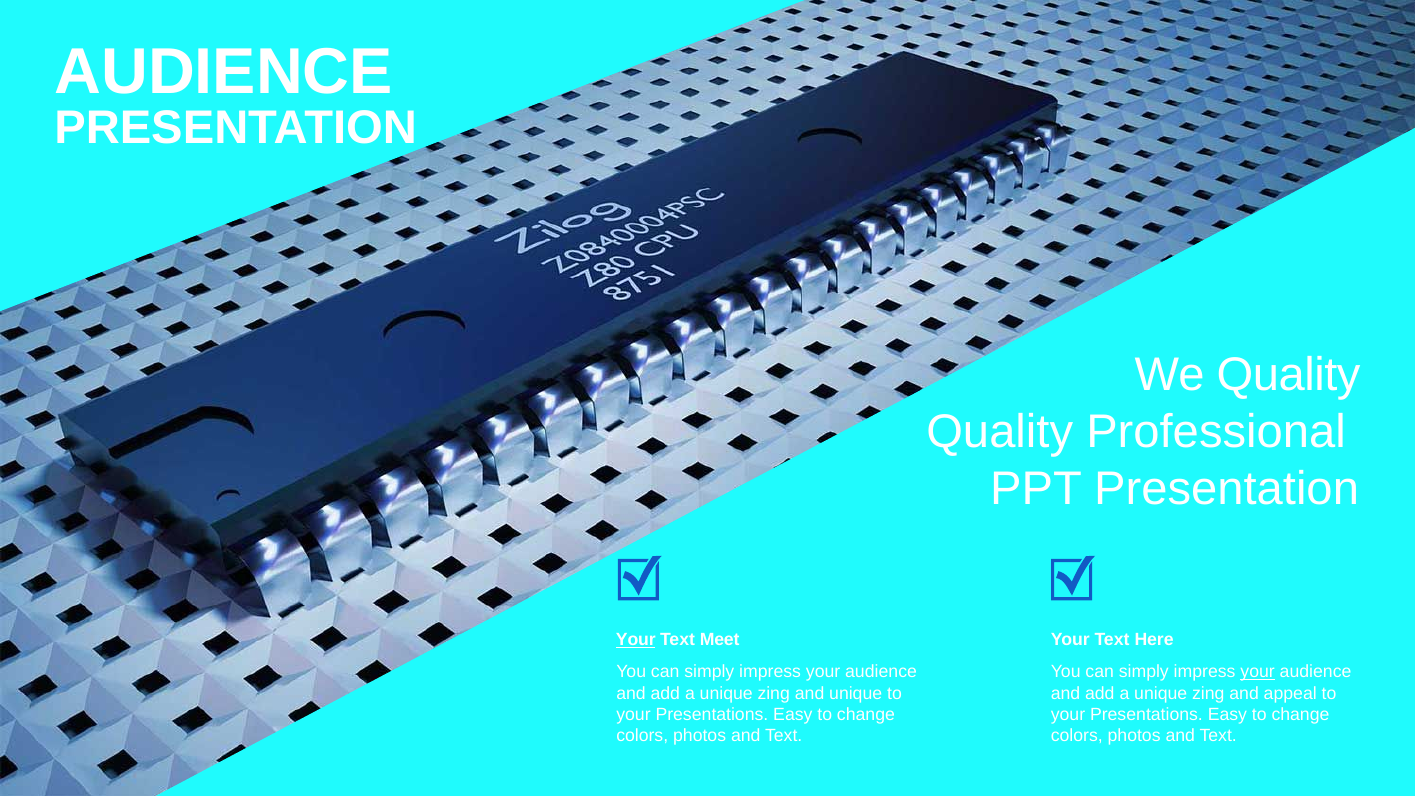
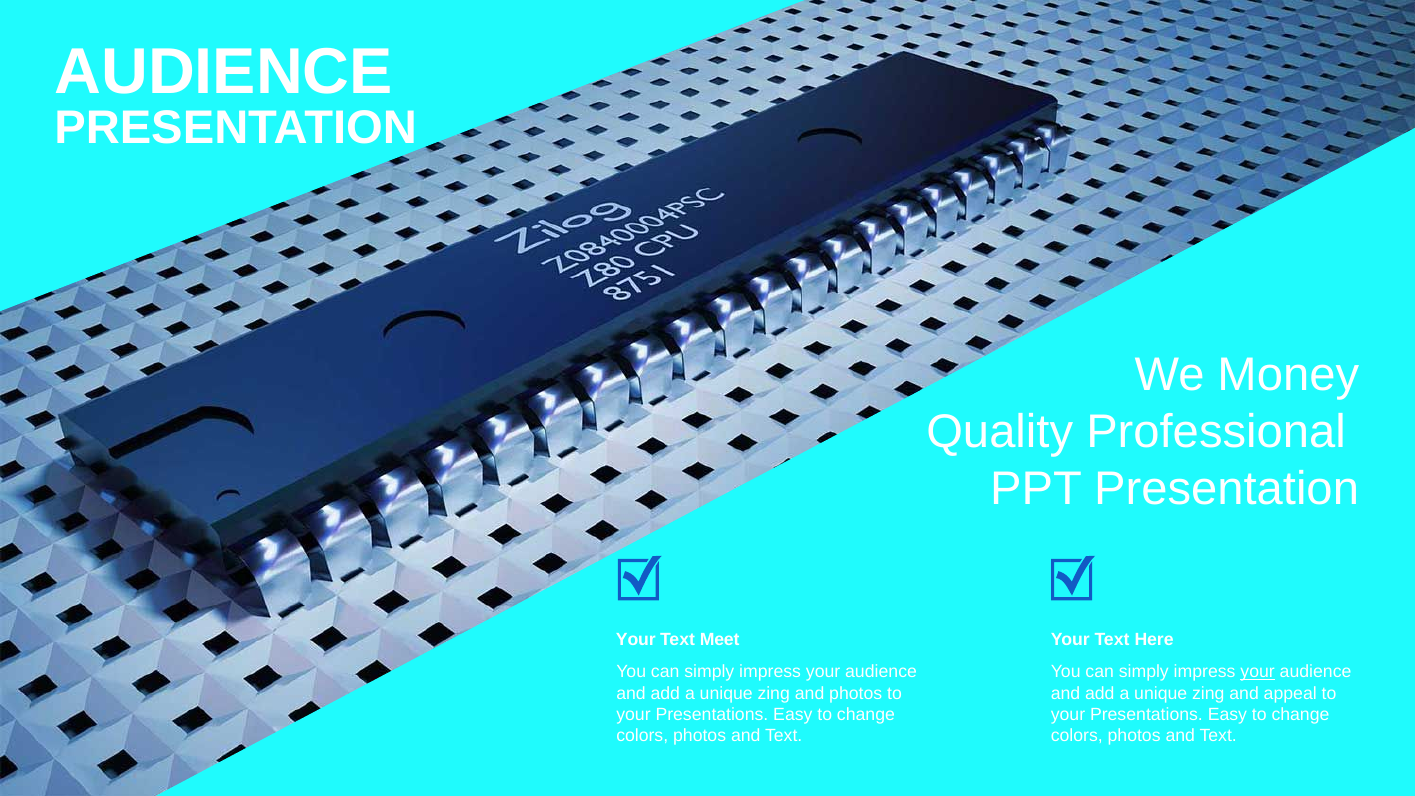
We Quality: Quality -> Money
Your at (636, 640) underline: present -> none
and unique: unique -> photos
